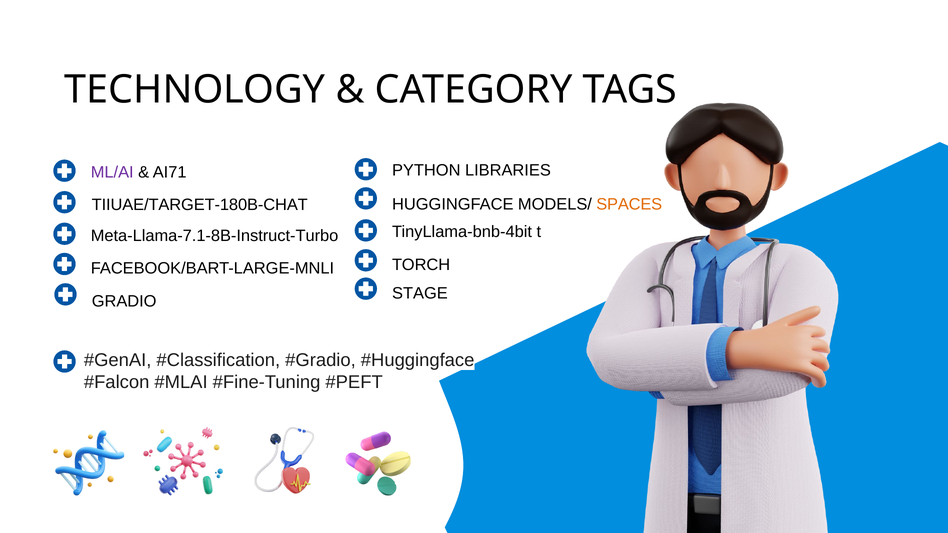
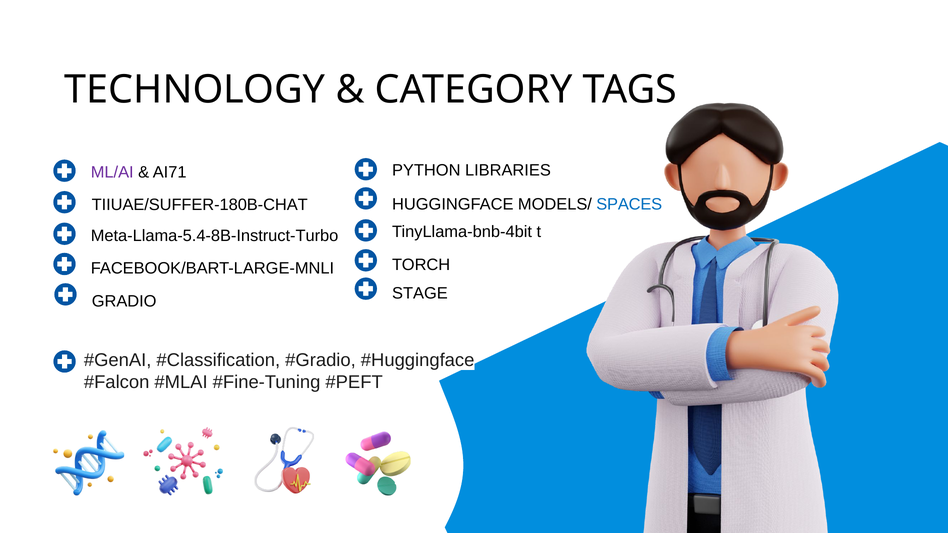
SPACES colour: orange -> blue
TIIUAE/TARGET-180B-CHAT: TIIUAE/TARGET-180B-CHAT -> TIIUAE/SUFFER-180B-CHAT
Meta-Llama-7.1-8B-Instruct-Turbo: Meta-Llama-7.1-8B-Instruct-Turbo -> Meta-Llama-5.4-8B-Instruct-Turbo
